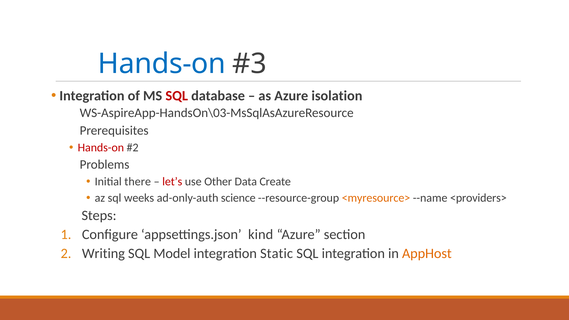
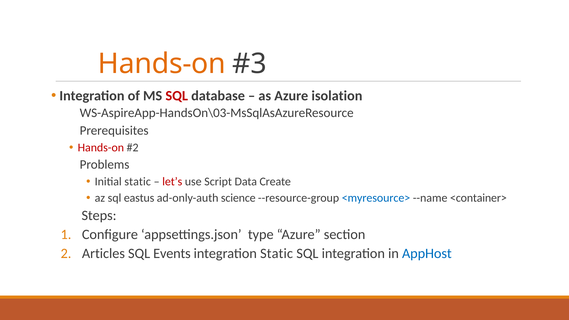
Hands-on at (162, 64) colour: blue -> orange
Initial there: there -> static
Other: Other -> Script
weeks: weeks -> eastus
<myresource> colour: orange -> blue
<providers>: <providers> -> <container>
kind: kind -> type
Writing: Writing -> Articles
Model: Model -> Events
AppHost colour: orange -> blue
